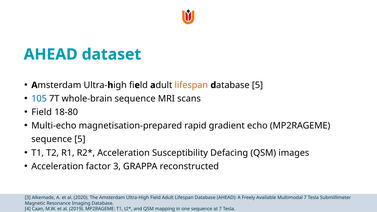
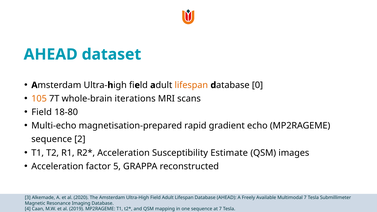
5 at (257, 85): 5 -> 0
105 colour: blue -> orange
whole-brain sequence: sequence -> iterations
sequence 5: 5 -> 2
Defacing: Defacing -> Estimate
factor 3: 3 -> 5
